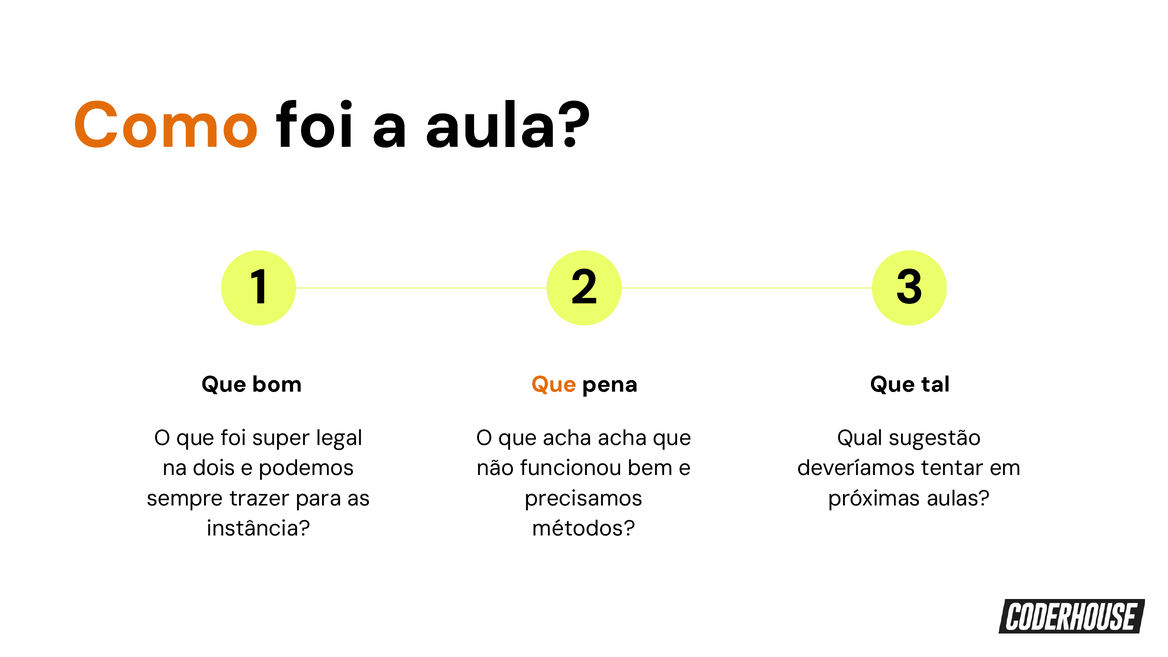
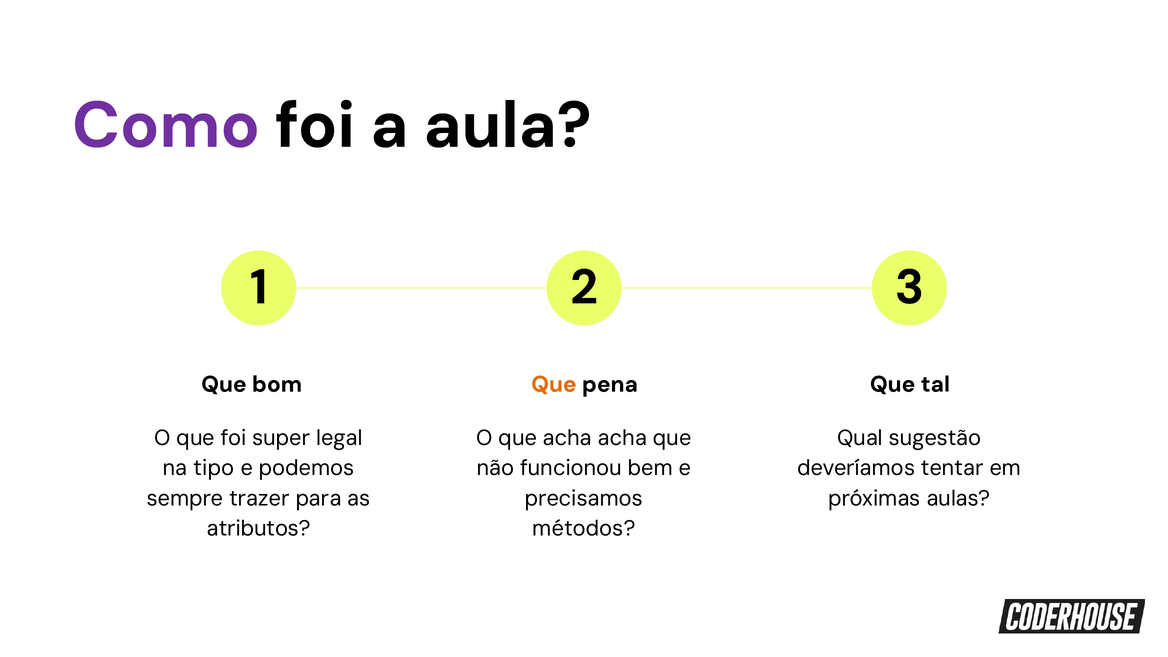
Como colour: orange -> purple
dois: dois -> tipo
instância: instância -> atributos
